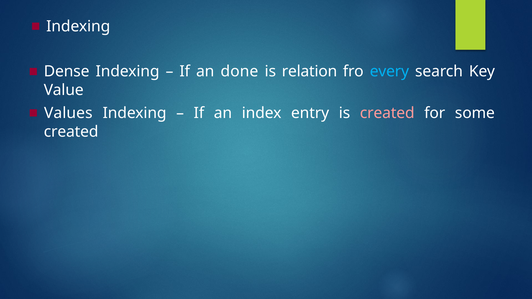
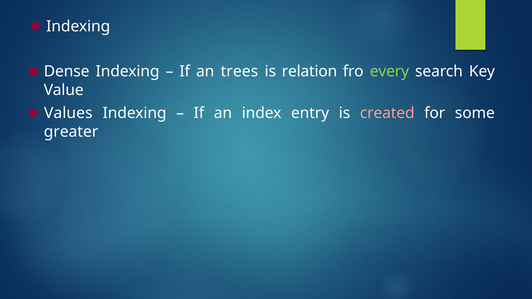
done: done -> trees
every colour: light blue -> light green
created at (71, 132): created -> greater
